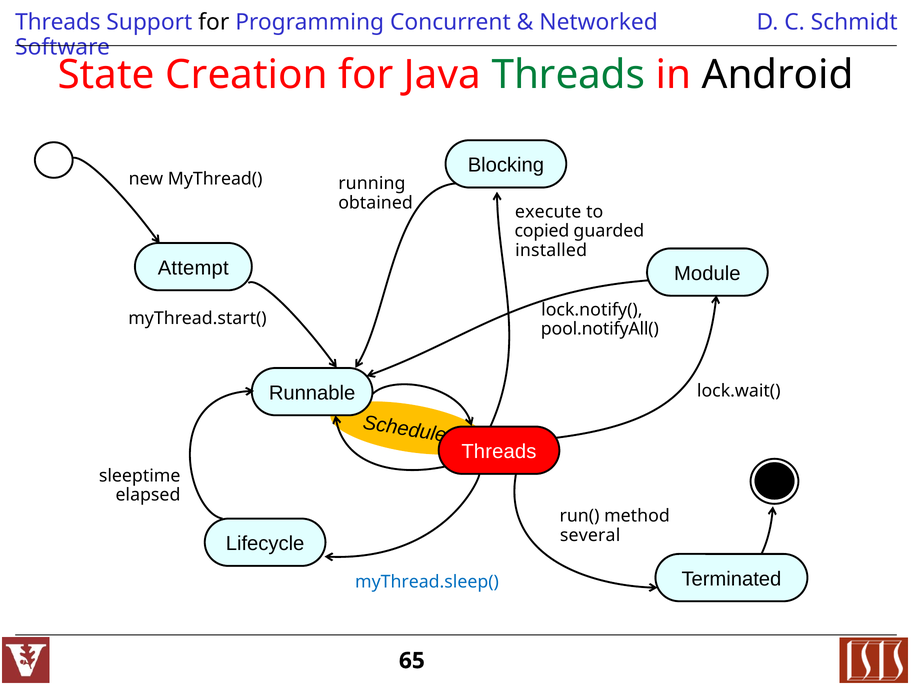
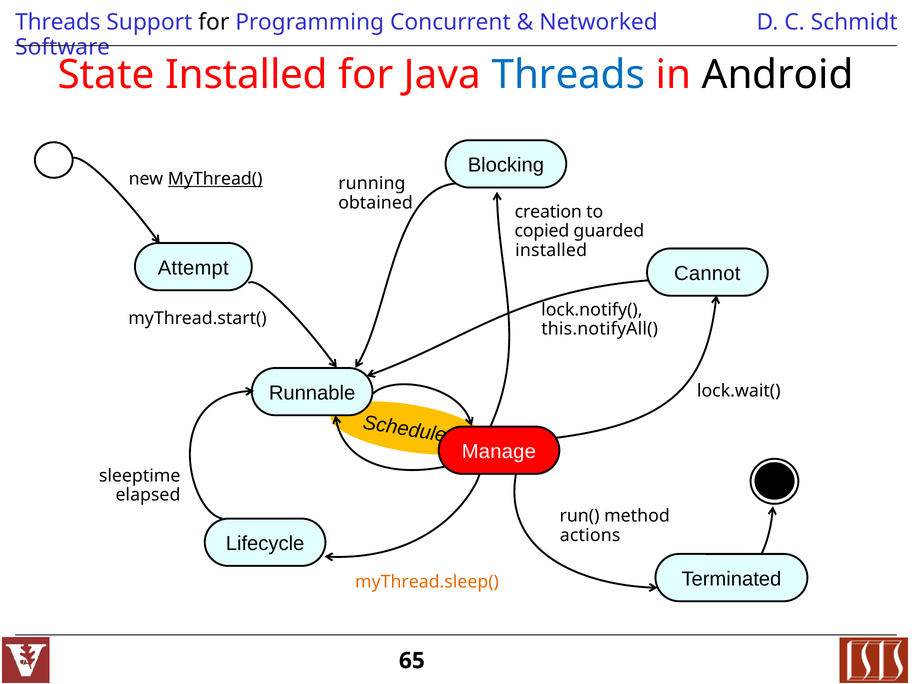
State Creation: Creation -> Installed
Threads at (568, 75) colour: green -> blue
MyThread( underline: none -> present
execute: execute -> creation
Module: Module -> Cannot
pool.notifyAll(: pool.notifyAll( -> this.notifyAll(
Threads at (499, 452): Threads -> Manage
several: several -> actions
myThread.sleep( colour: blue -> orange
